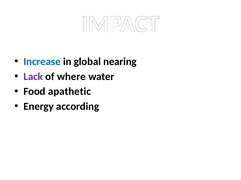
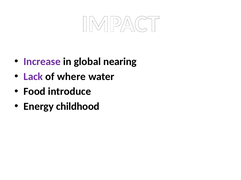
Increase colour: blue -> purple
apathetic: apathetic -> introduce
according: according -> childhood
